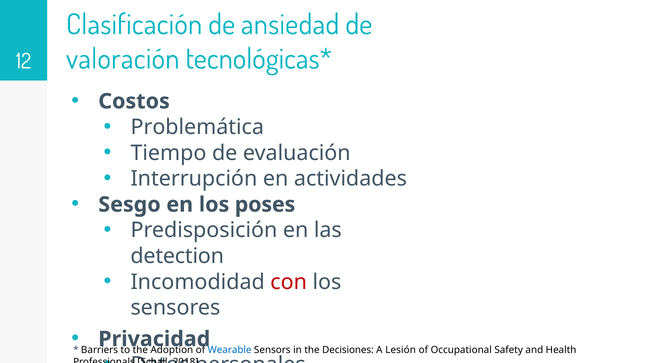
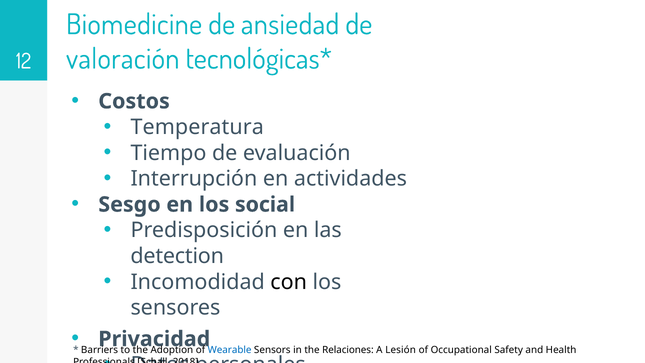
Clasificación: Clasificación -> Biomedicine
Problemática: Problemática -> Temperatura
poses: poses -> social
con colour: red -> black
Decisiones: Decisiones -> Relaciones
